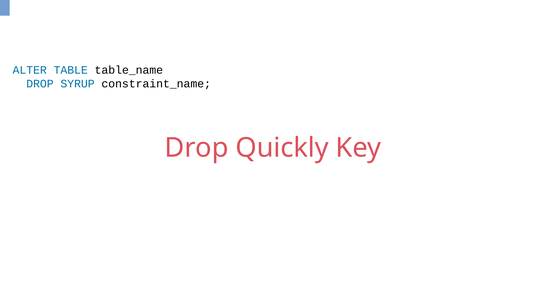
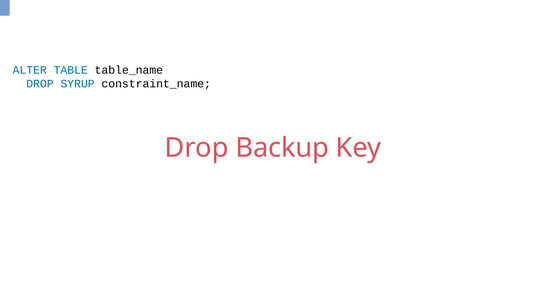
Quickly: Quickly -> Backup
